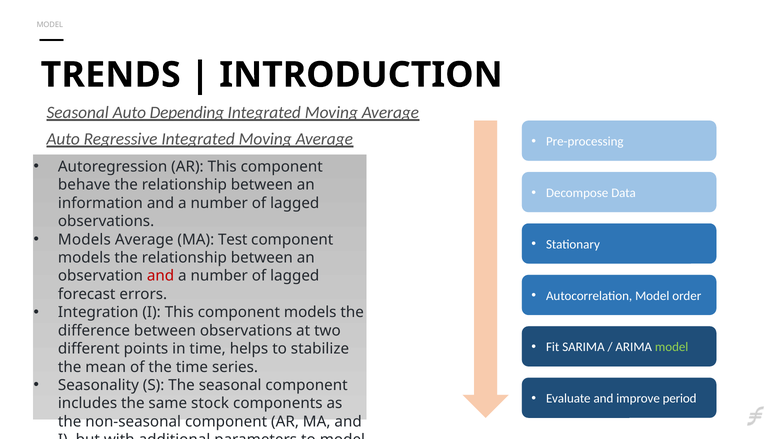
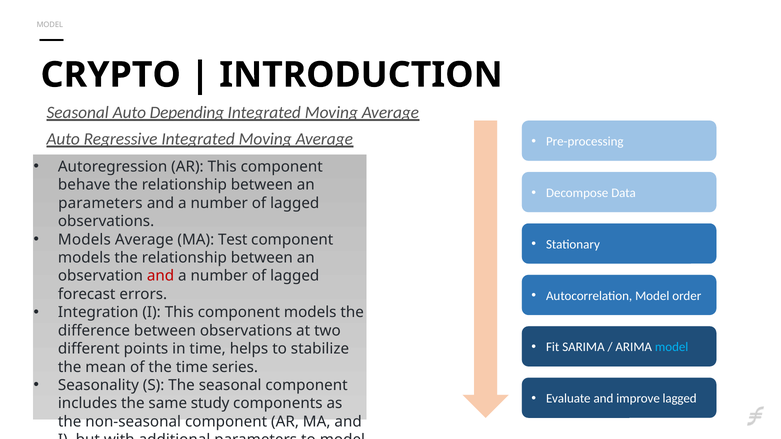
TRENDS: TRENDS -> CRYPTO
information at (100, 203): information -> parameters
model at (672, 347) colour: light green -> light blue
improve period: period -> lagged
stock: stock -> study
